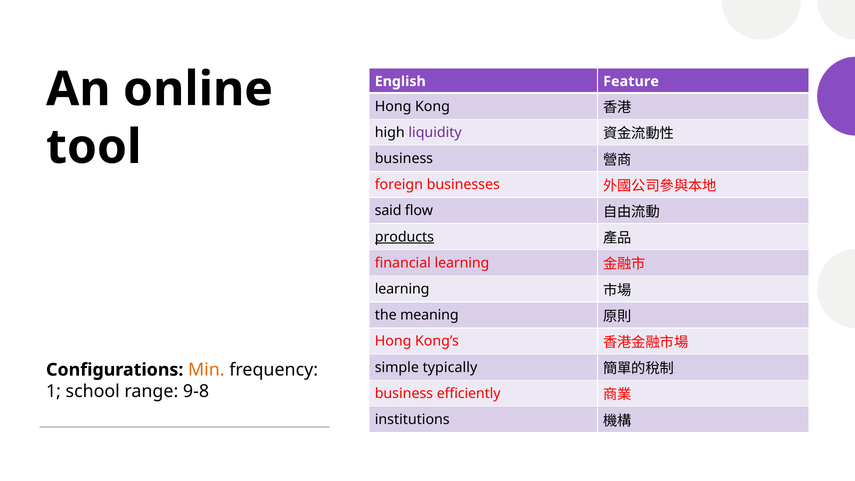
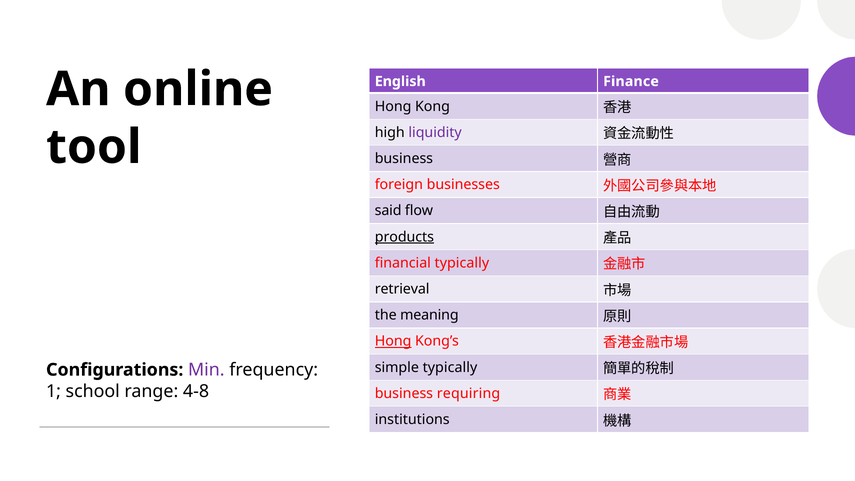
Feature: Feature -> Finance
financial learning: learning -> typically
learning at (402, 289): learning -> retrieval
Hong at (393, 341) underline: none -> present
Min colour: orange -> purple
9-8: 9-8 -> 4-8
efficiently: efficiently -> requiring
